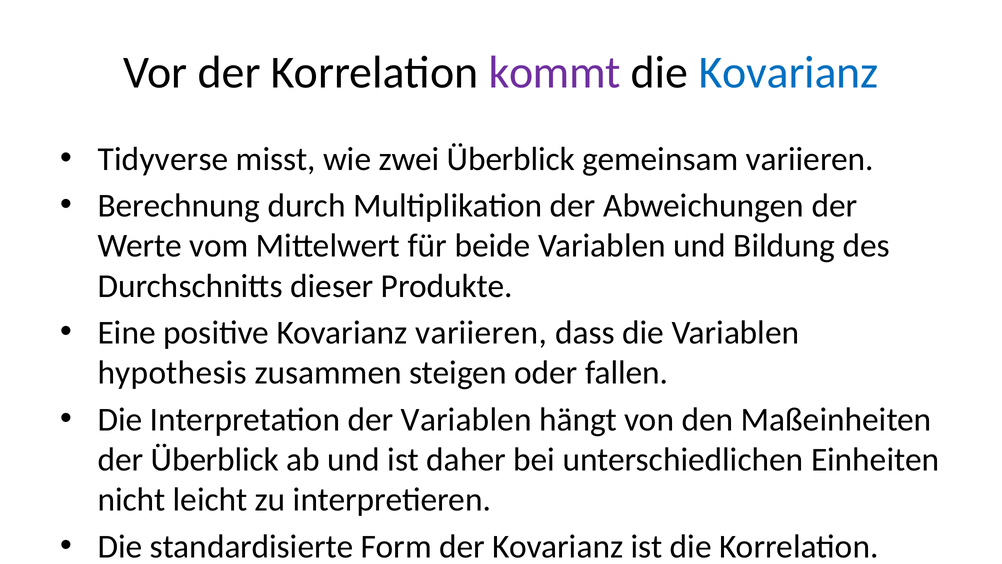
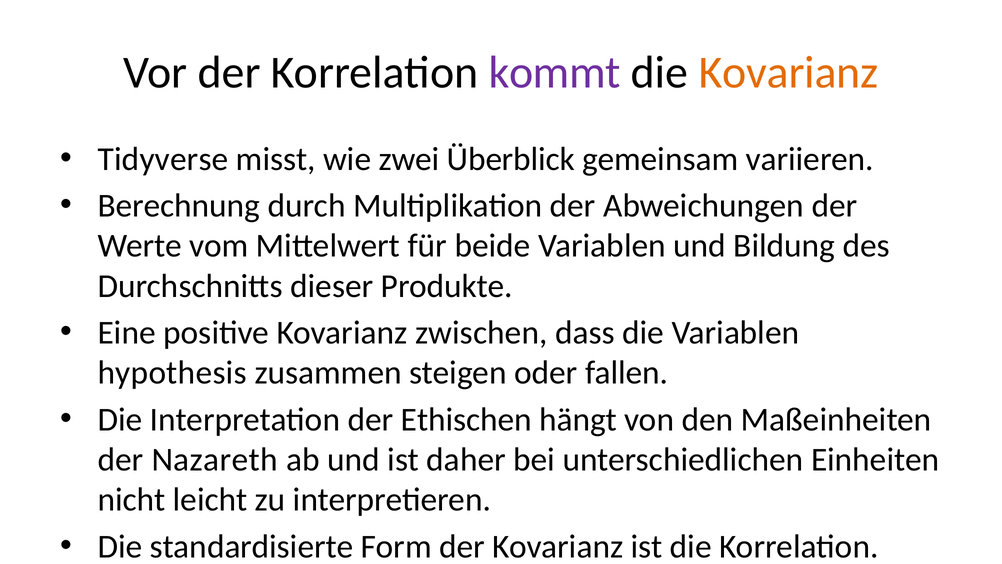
Kovarianz at (789, 73) colour: blue -> orange
Kovarianz variieren: variieren -> zwischen
der Variablen: Variablen -> Ethischen
der Überblick: Überblick -> Nazareth
